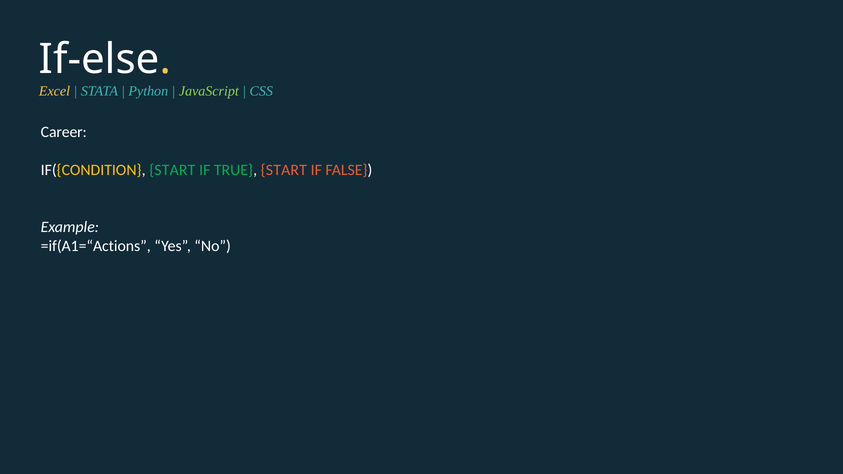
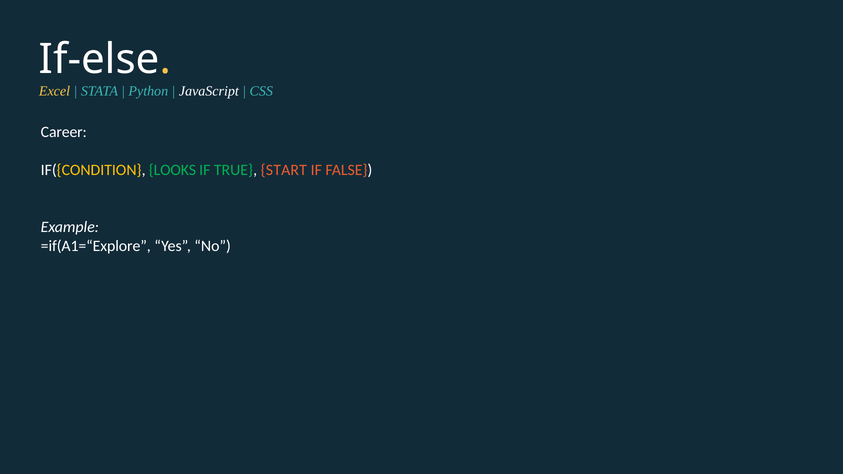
JavaScript colour: light green -> white
IF({CONDITION START: START -> LOOKS
=if(A1=“Actions: =if(A1=“Actions -> =if(A1=“Explore
